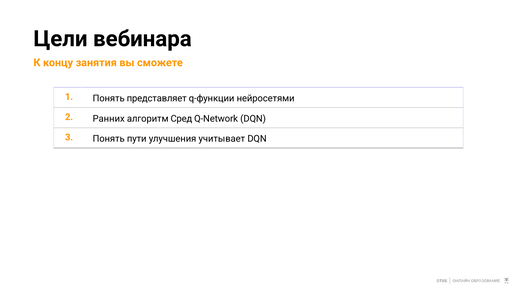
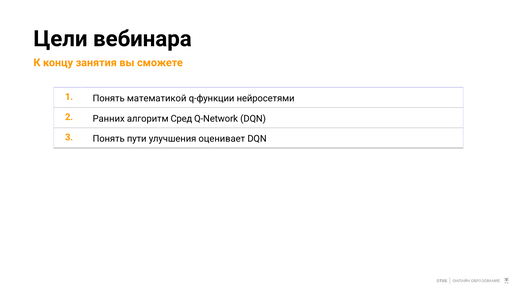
представляет: представляет -> математикой
учитывает: учитывает -> оценивает
